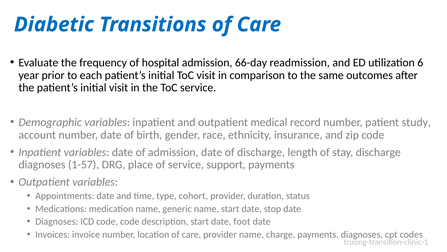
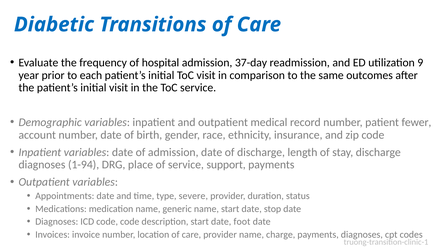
66-day: 66-day -> 37-day
6: 6 -> 9
study: study -> fewer
1-57: 1-57 -> 1-94
cohort: cohort -> severe
